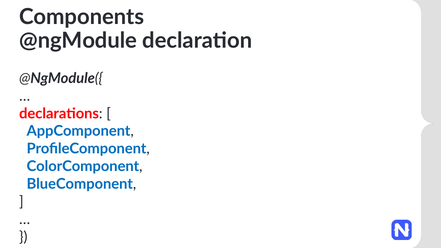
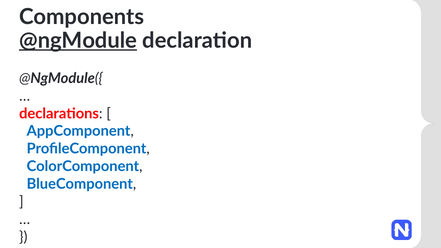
@ngModule underline: none -> present
